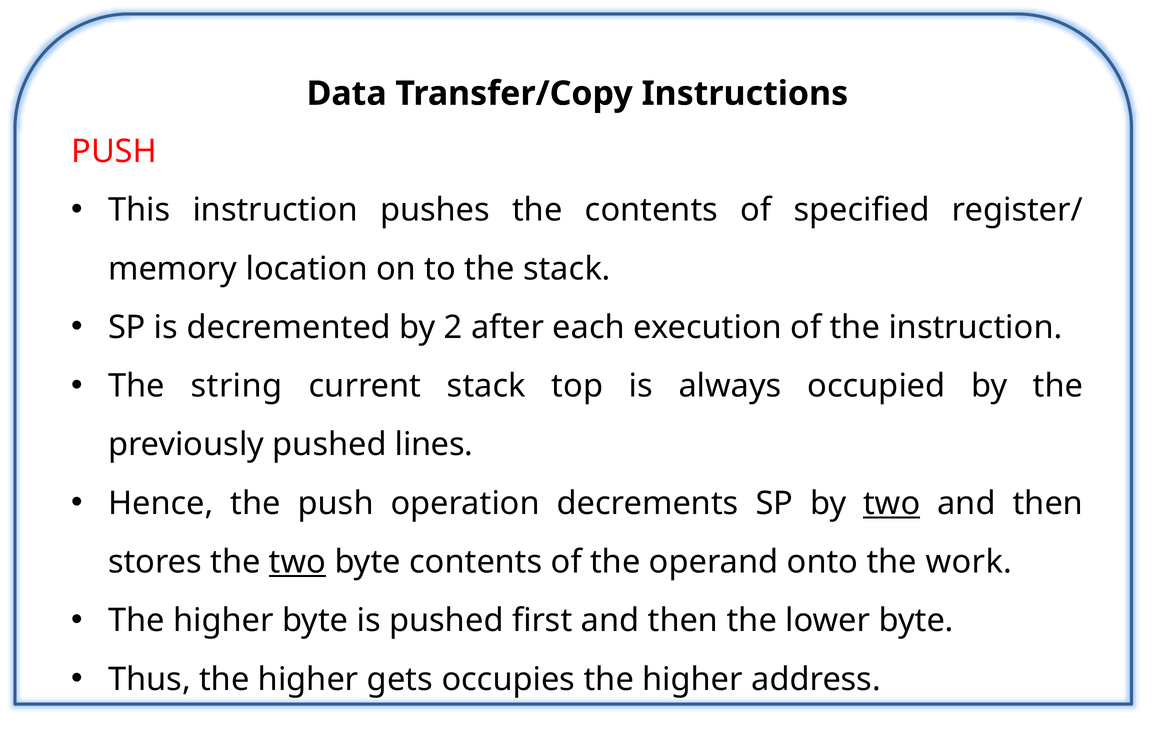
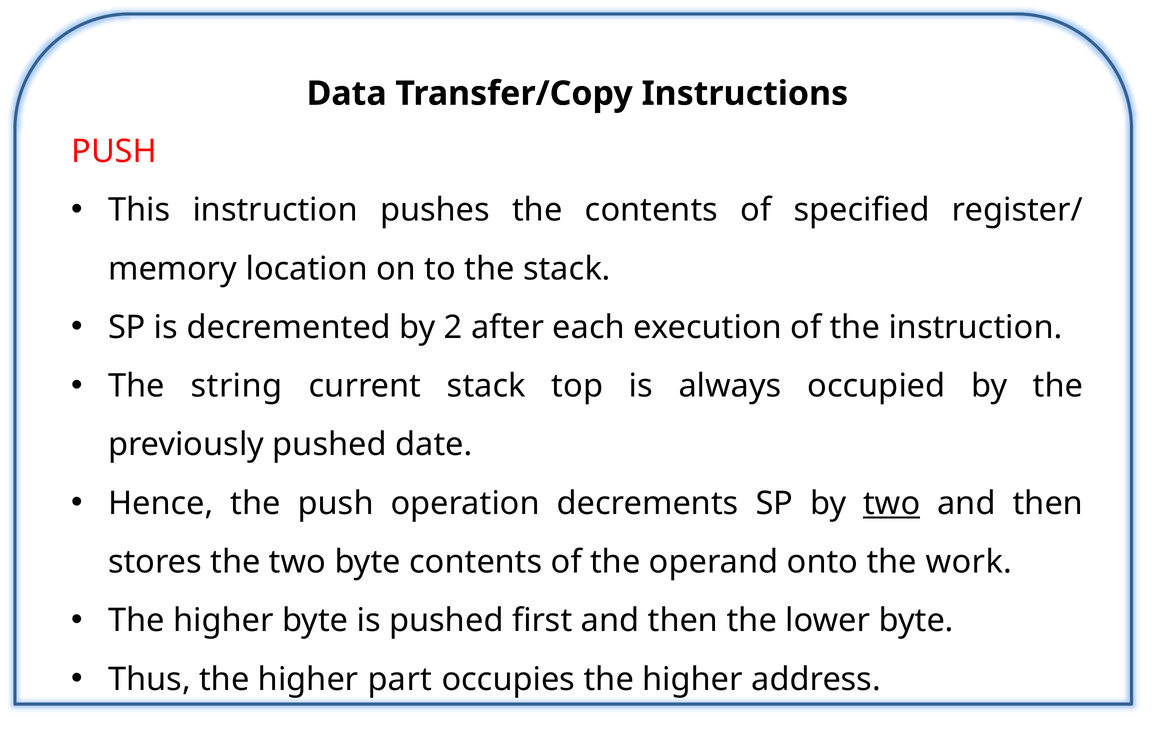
lines: lines -> date
two at (298, 562) underline: present -> none
gets: gets -> part
